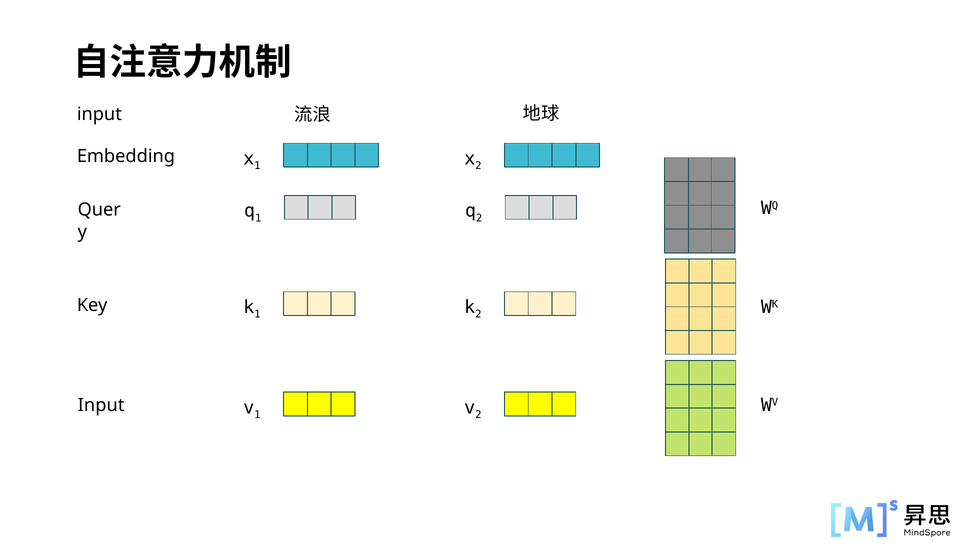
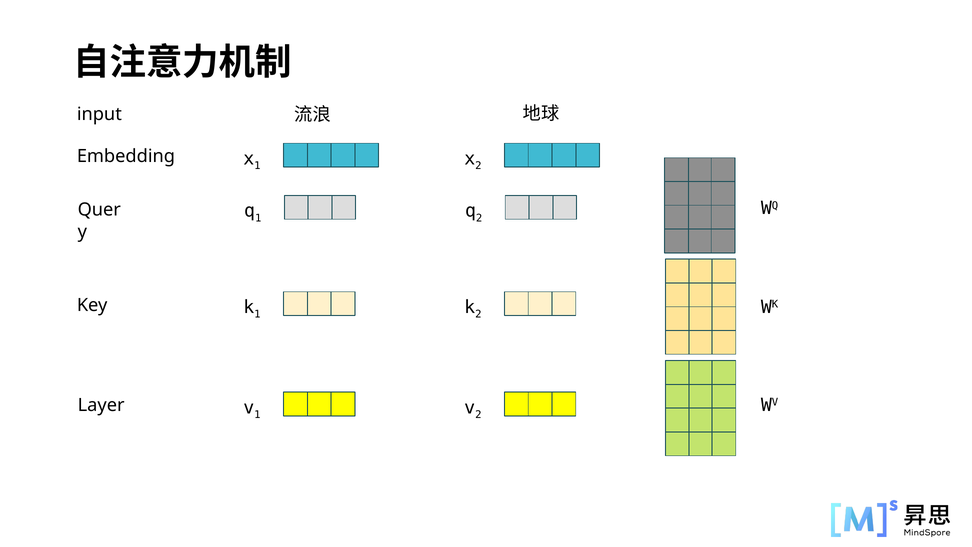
Input at (101, 405): Input -> Layer
